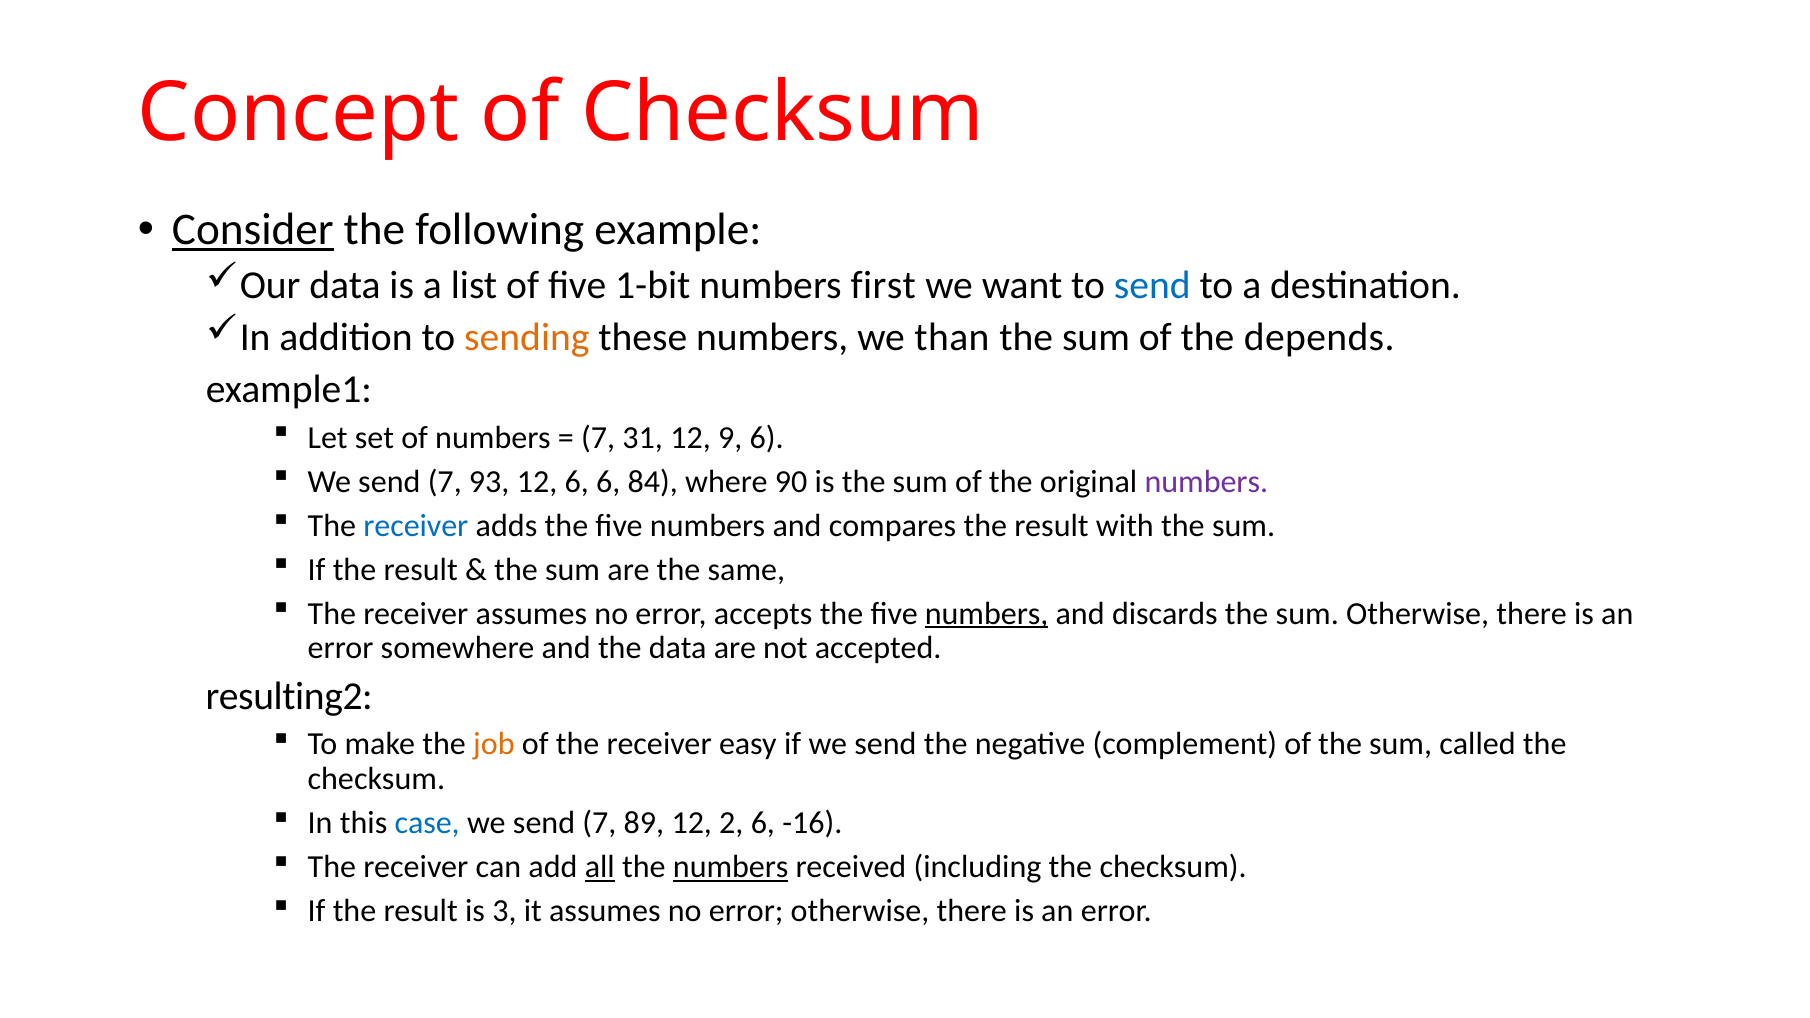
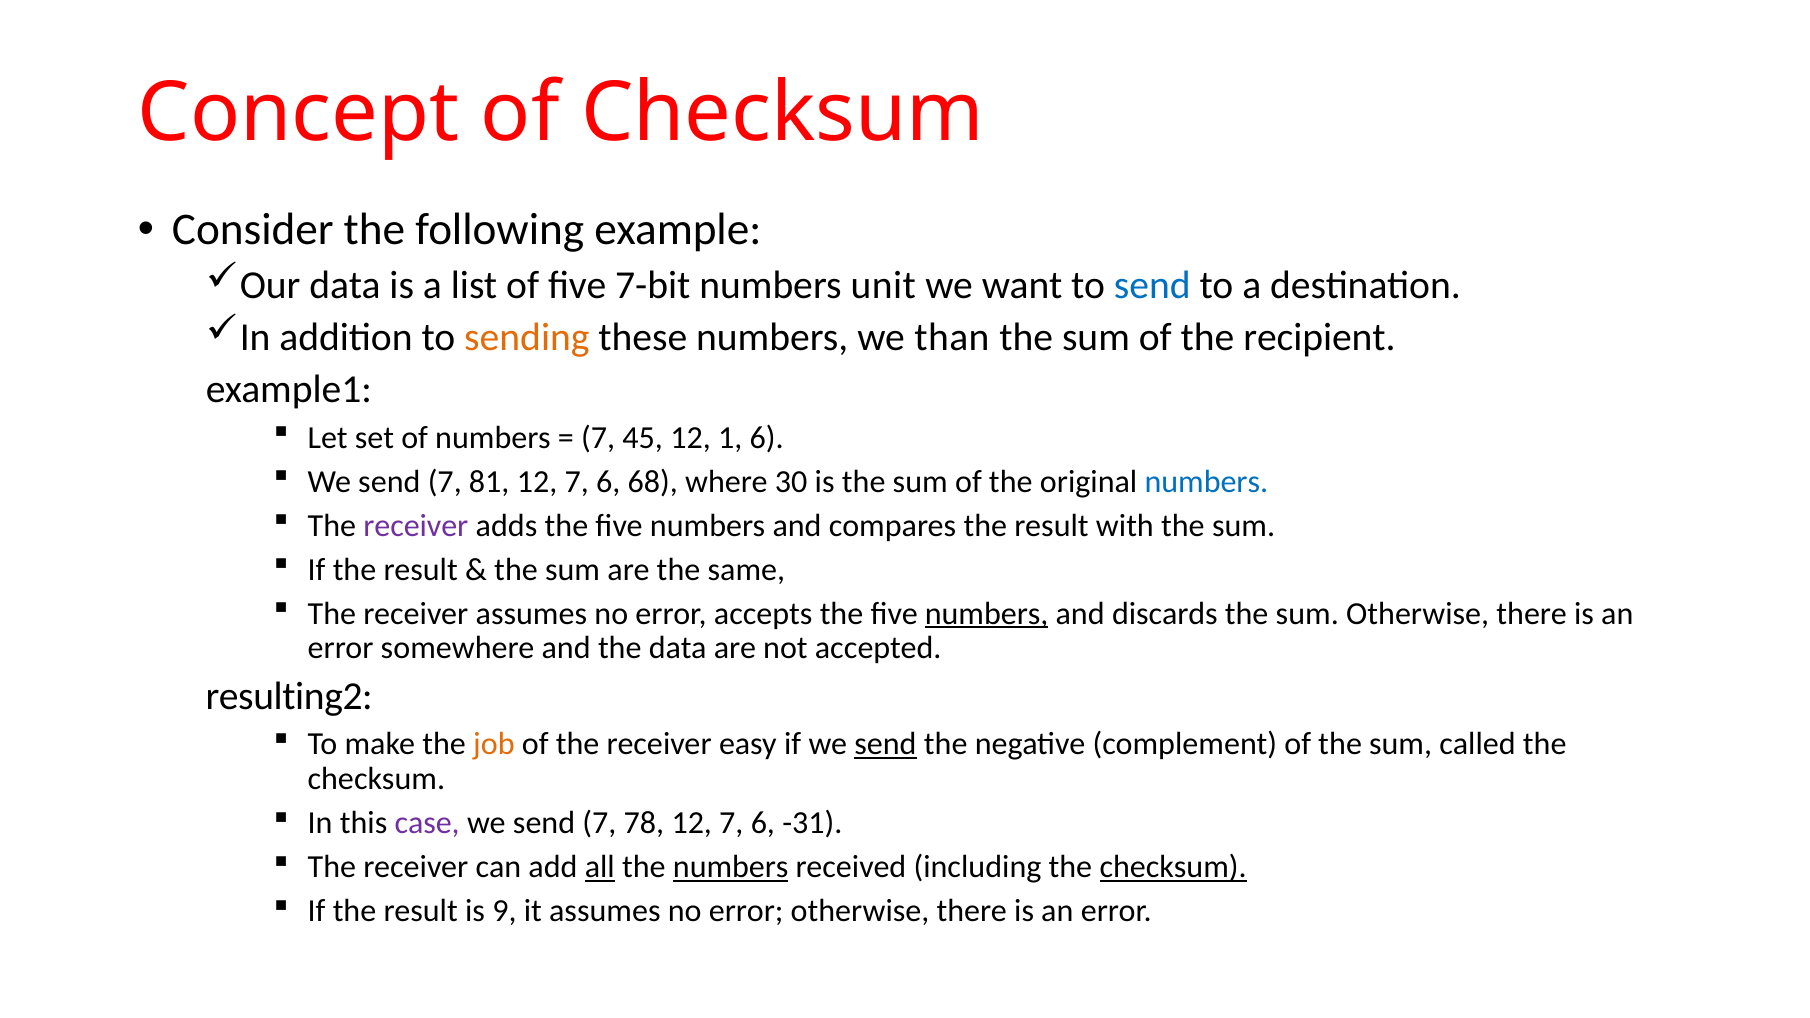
Consider underline: present -> none
1-bit: 1-bit -> 7-bit
first: first -> unit
depends: depends -> recipient
31: 31 -> 45
9: 9 -> 1
93: 93 -> 81
6 at (577, 482): 6 -> 7
84: 84 -> 68
90: 90 -> 30
numbers at (1206, 482) colour: purple -> blue
receiver at (416, 526) colour: blue -> purple
send at (886, 744) underline: none -> present
case colour: blue -> purple
89: 89 -> 78
2 at (731, 823): 2 -> 7
-16: -16 -> -31
checksum at (1173, 867) underline: none -> present
3: 3 -> 9
